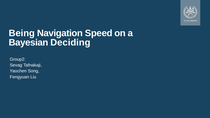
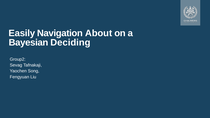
Being: Being -> Easily
Speed: Speed -> About
